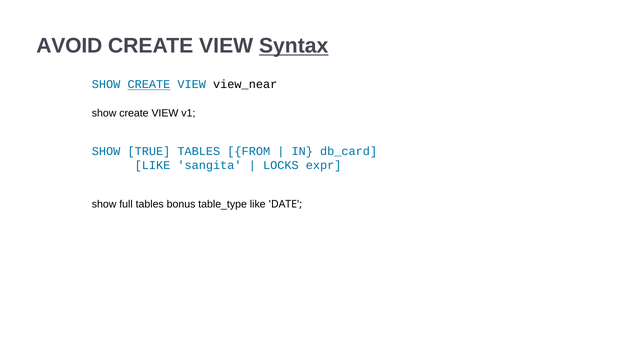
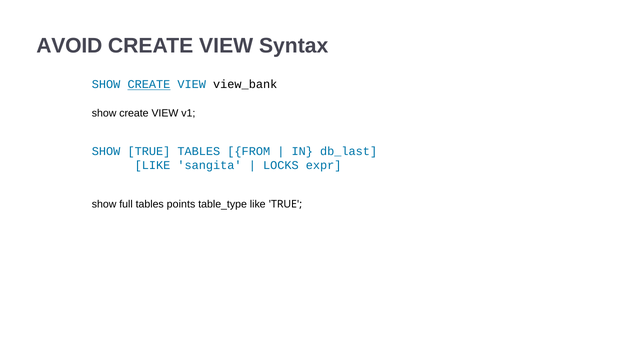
Syntax underline: present -> none
view_near: view_near -> view_bank
db_card: db_card -> db_last
bonus: bonus -> points
like DATE: DATE -> TRUE
